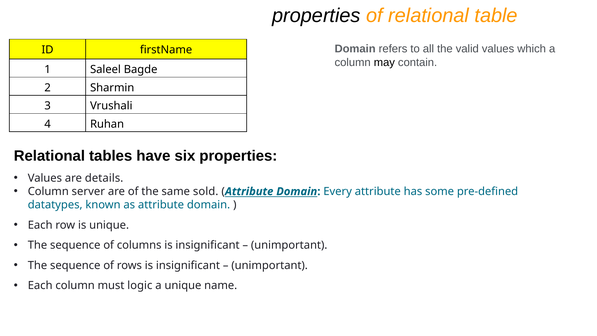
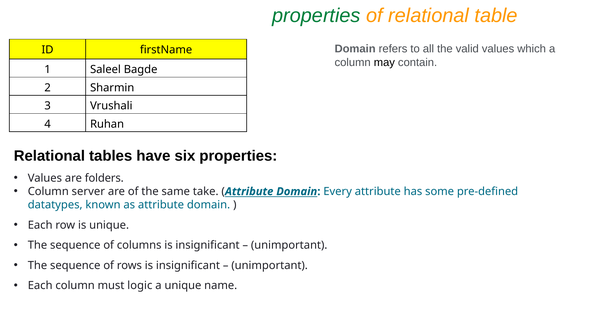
properties at (316, 16) colour: black -> green
details: details -> folders
sold: sold -> take
